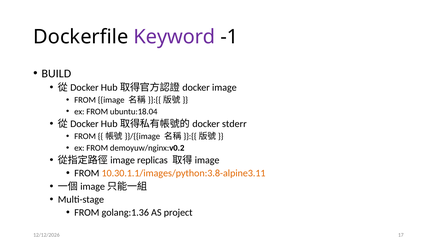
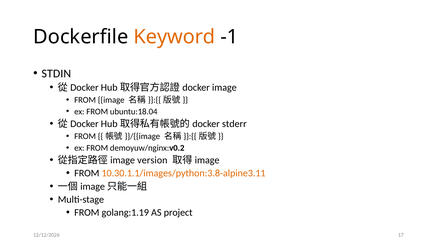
Keyword colour: purple -> orange
BUILD: BUILD -> STDIN
replicas: replicas -> version
golang:1.36: golang:1.36 -> golang:1.19
